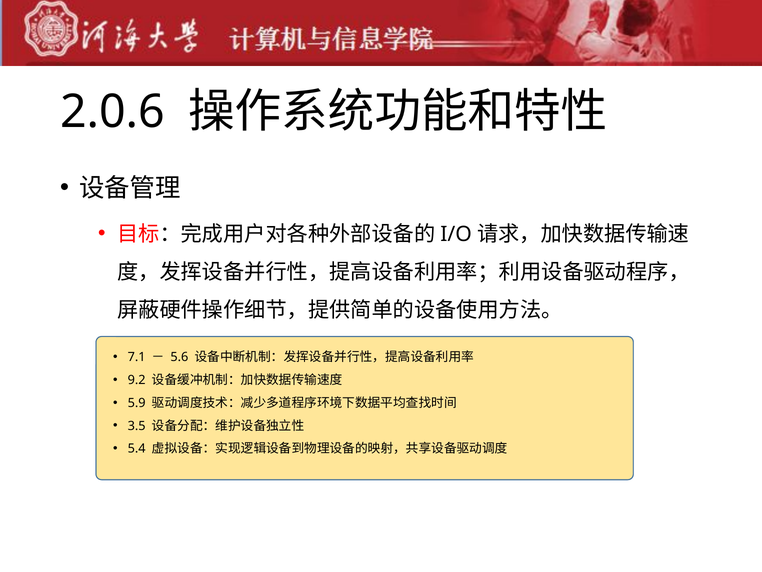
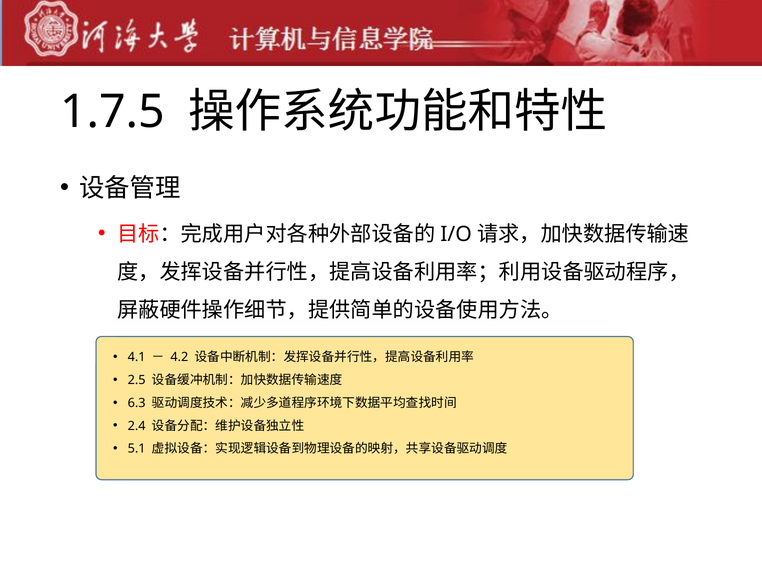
2.0.6: 2.0.6 -> 1.7.5
7.1: 7.1 -> 4.1
5.6: 5.6 -> 4.2
9.2: 9.2 -> 2.5
5.9: 5.9 -> 6.3
3.5: 3.5 -> 2.4
5.4: 5.4 -> 5.1
